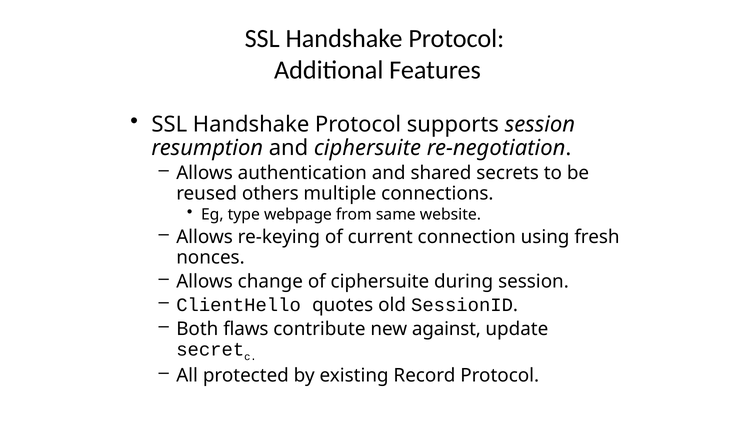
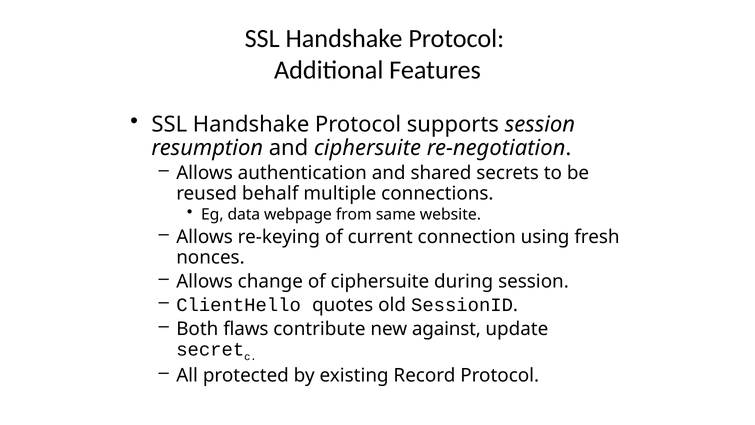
others: others -> behalf
type: type -> data
